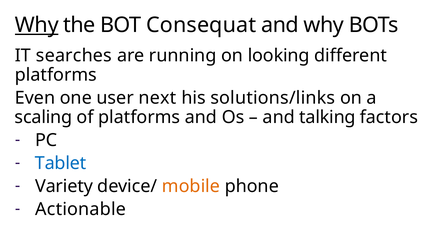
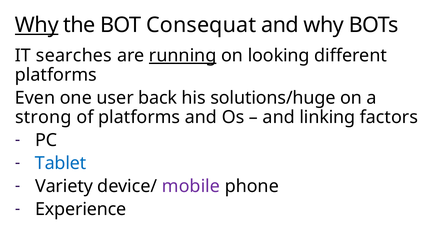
running underline: none -> present
next: next -> back
solutions/links: solutions/links -> solutions/huge
scaling: scaling -> strong
talking: talking -> linking
mobile colour: orange -> purple
Actionable: Actionable -> Experience
